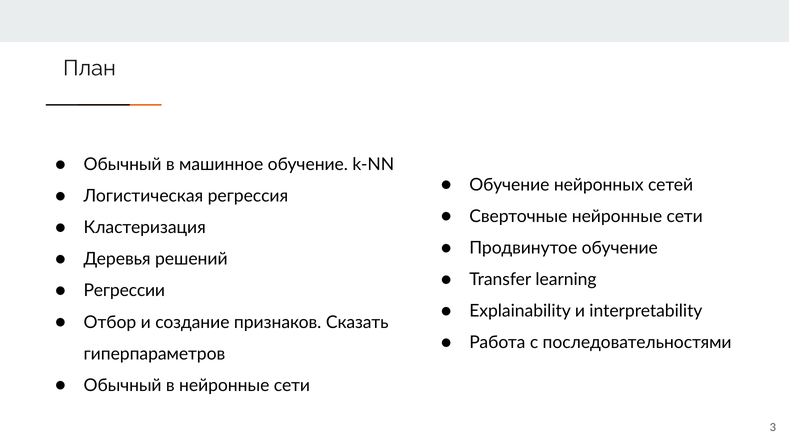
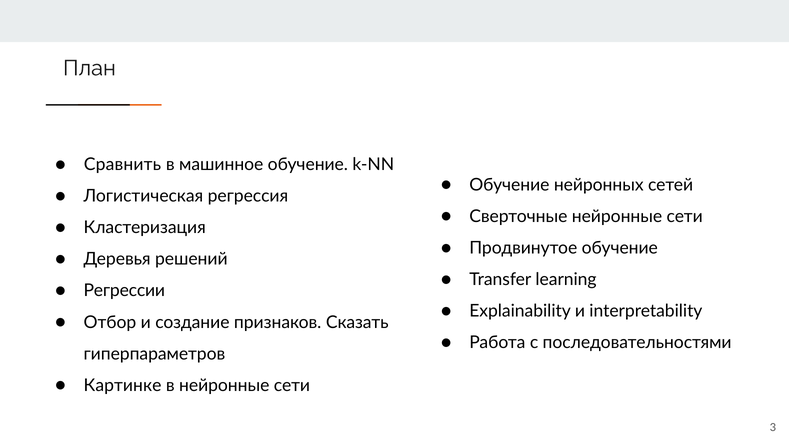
Обычный at (123, 164): Обычный -> Сравнить
Обычный at (123, 385): Обычный -> Картинке
